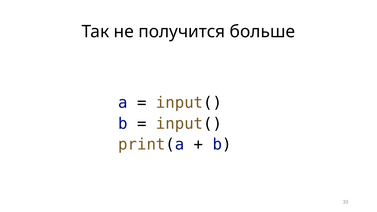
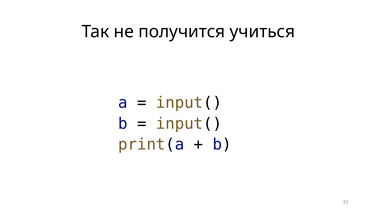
больше: больше -> учиться
